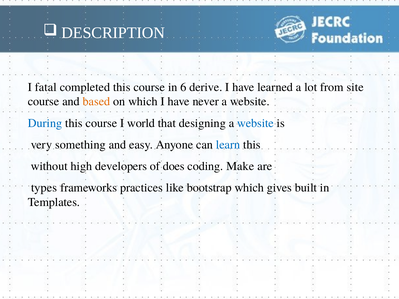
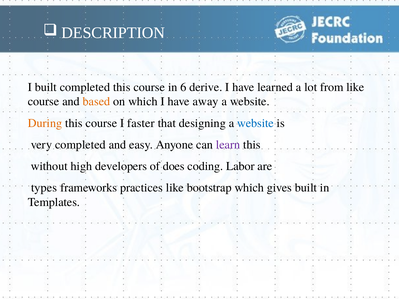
I fatal: fatal -> built
from site: site -> like
never: never -> away
During colour: blue -> orange
world: world -> faster
very something: something -> completed
learn colour: blue -> purple
Make: Make -> Labor
